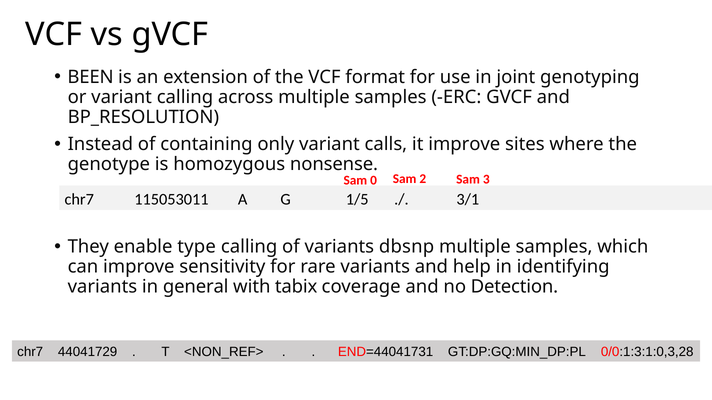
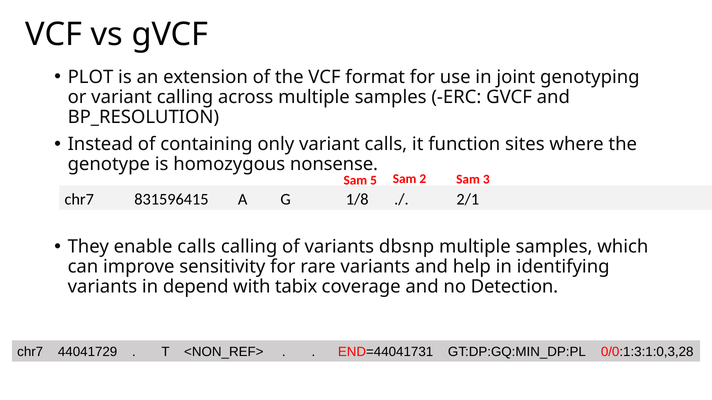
BEEN: BEEN -> PLOT
it improve: improve -> function
0: 0 -> 5
115053011: 115053011 -> 831596415
1/5: 1/5 -> 1/8
3/1: 3/1 -> 2/1
enable type: type -> calls
general: general -> depend
